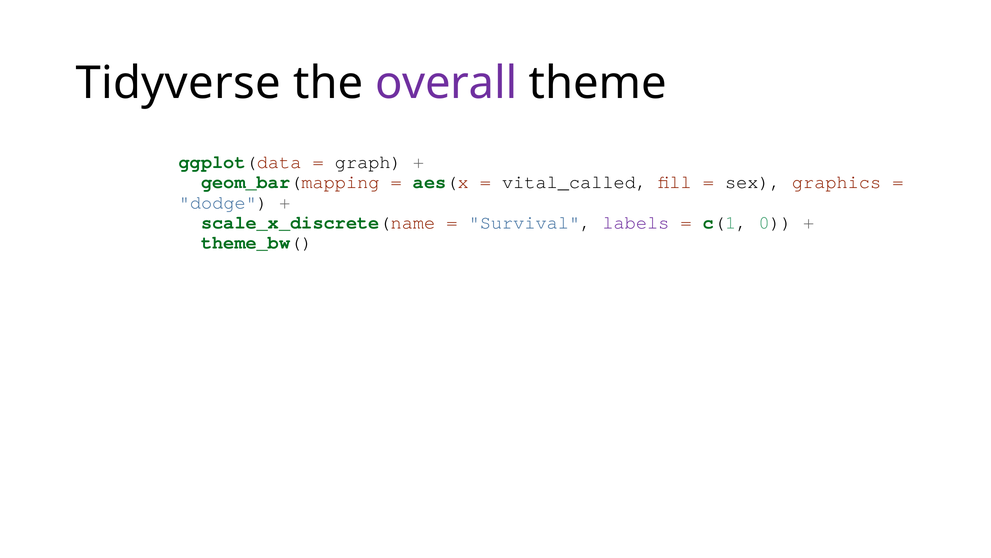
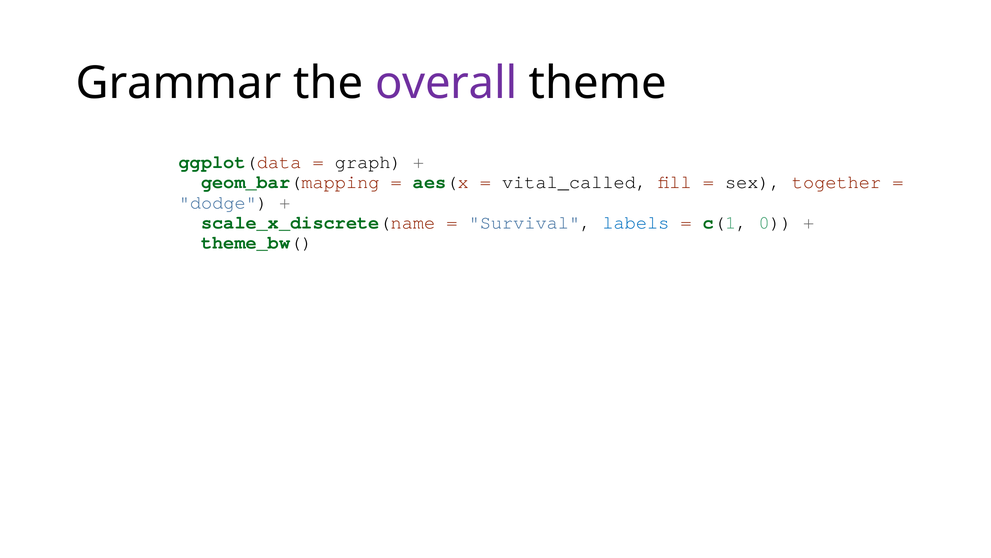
Tidyverse: Tidyverse -> Grammar
graphics: graphics -> together
labels colour: purple -> blue
